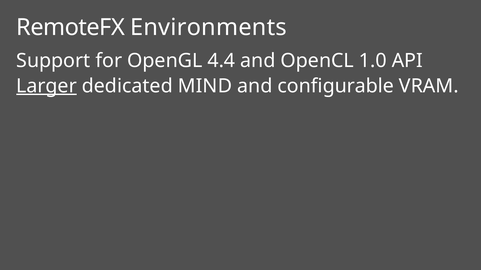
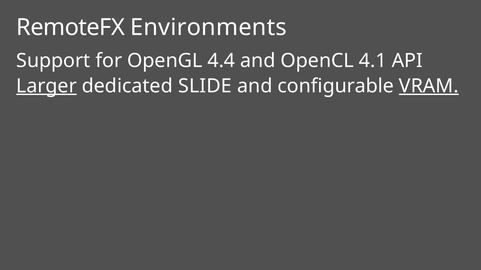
1.0: 1.0 -> 4.1
MIND: MIND -> SLIDE
VRAM underline: none -> present
